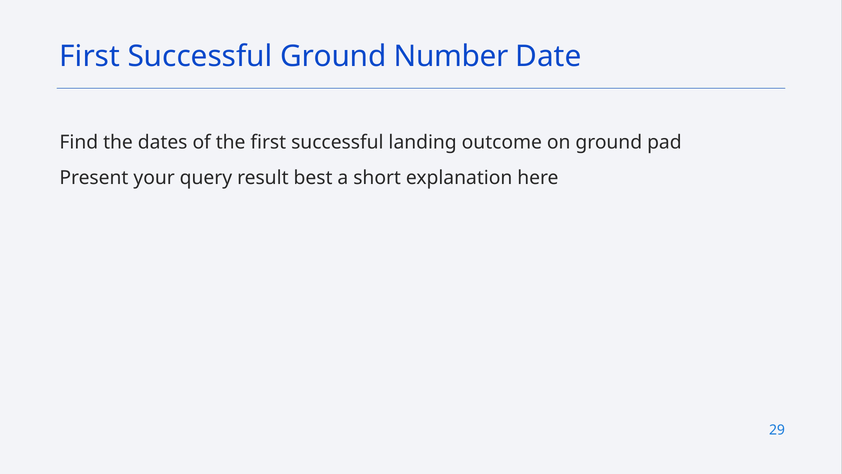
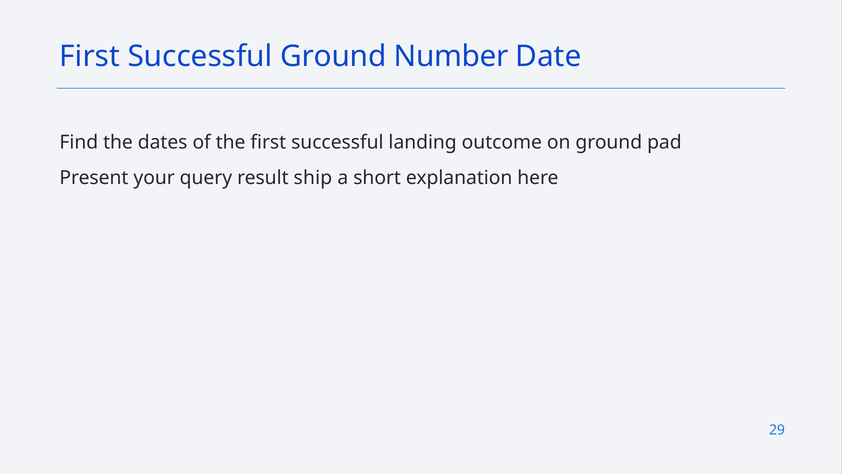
best: best -> ship
